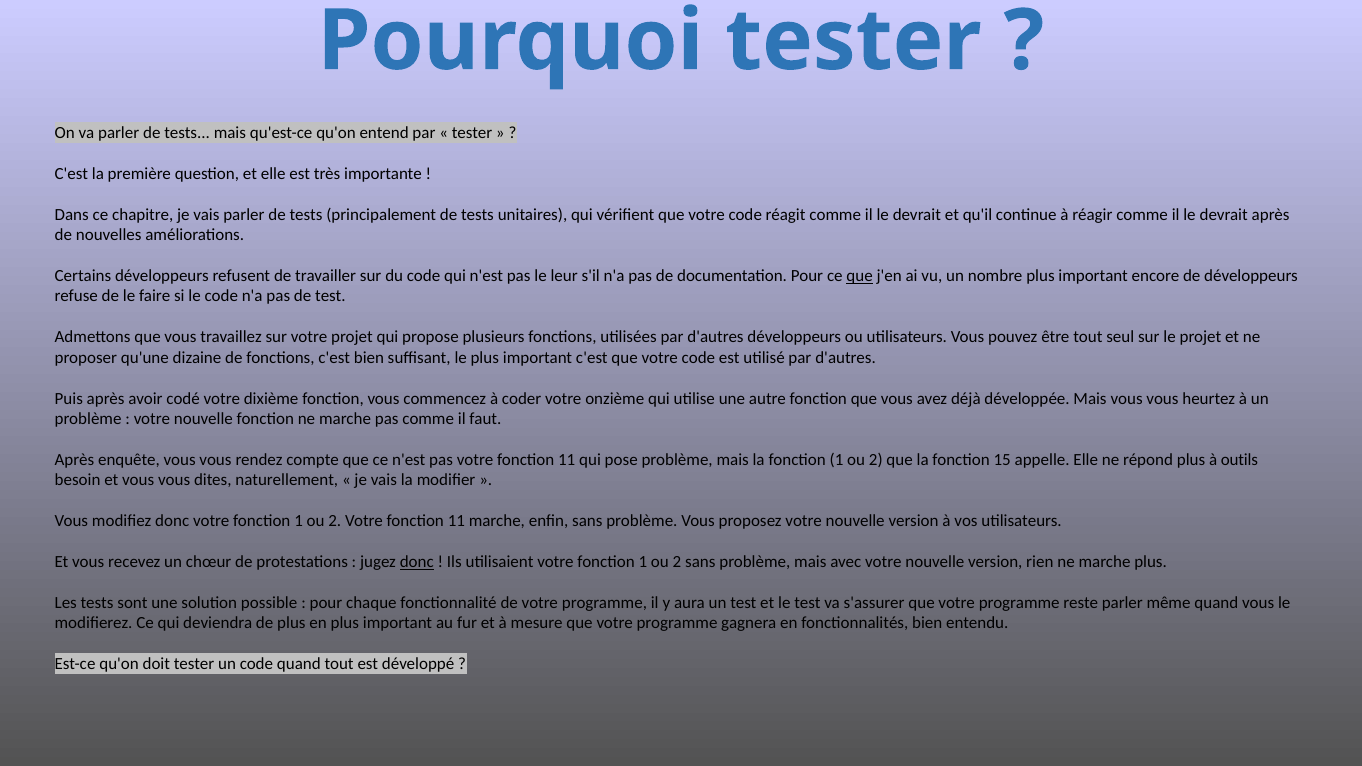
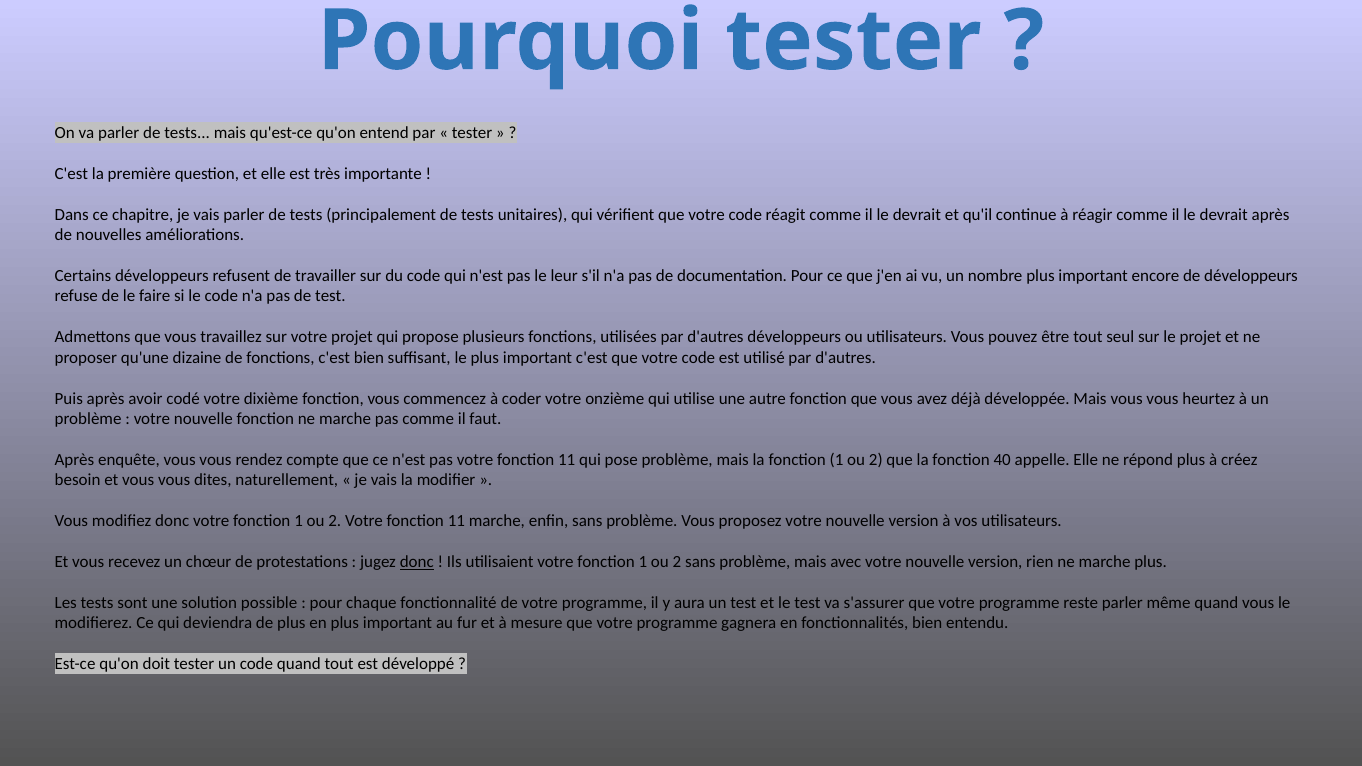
que at (860, 276) underline: present -> none
15: 15 -> 40
outils: outils -> créez
